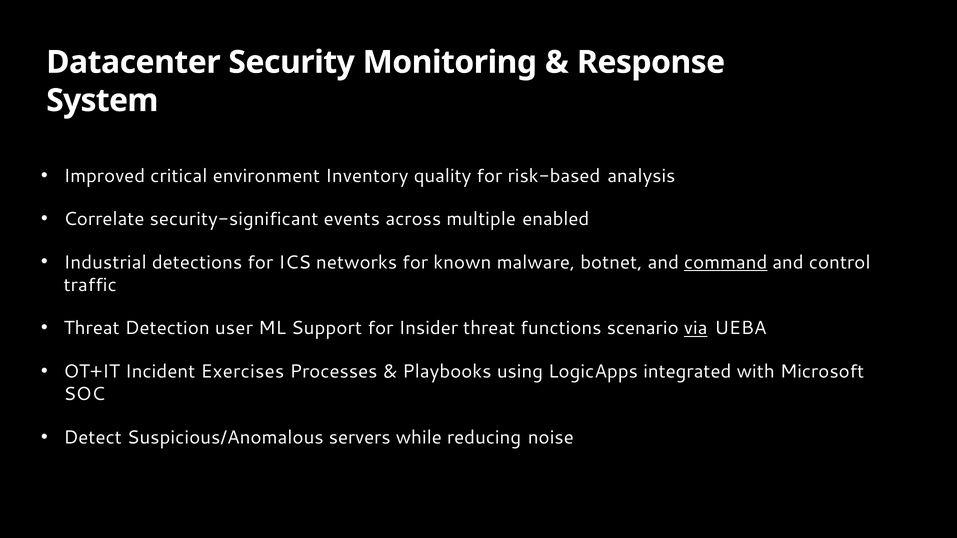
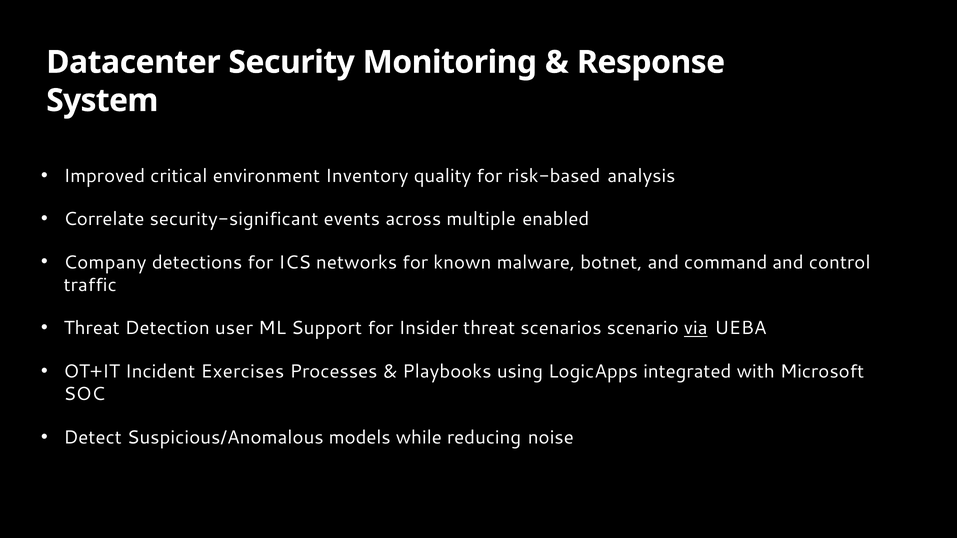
Industrial: Industrial -> Company
command underline: present -> none
functions: functions -> scenarios
servers: servers -> models
